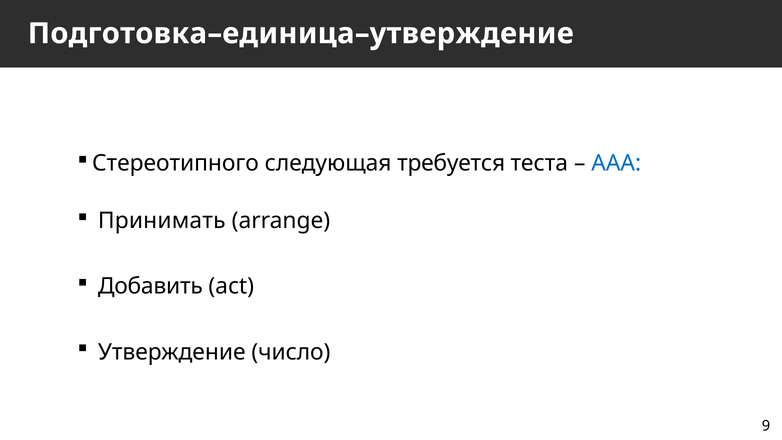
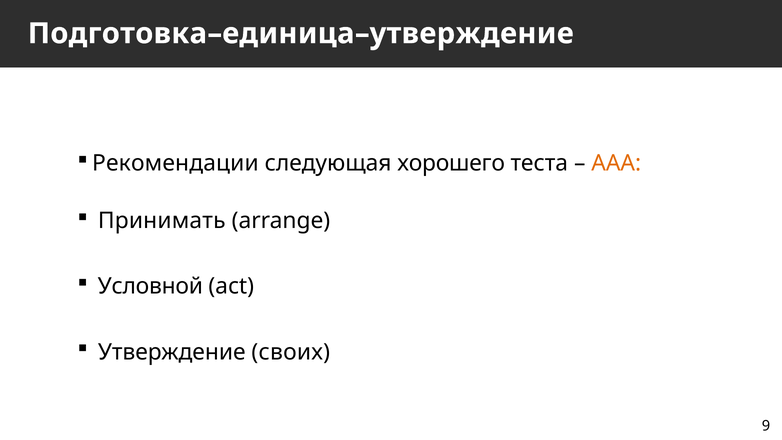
Стереотипного: Стереотипного -> Рекомендации
требуется: требуется -> хорошего
AAA colour: blue -> orange
Добавить: Добавить -> Условной
число: число -> своих
